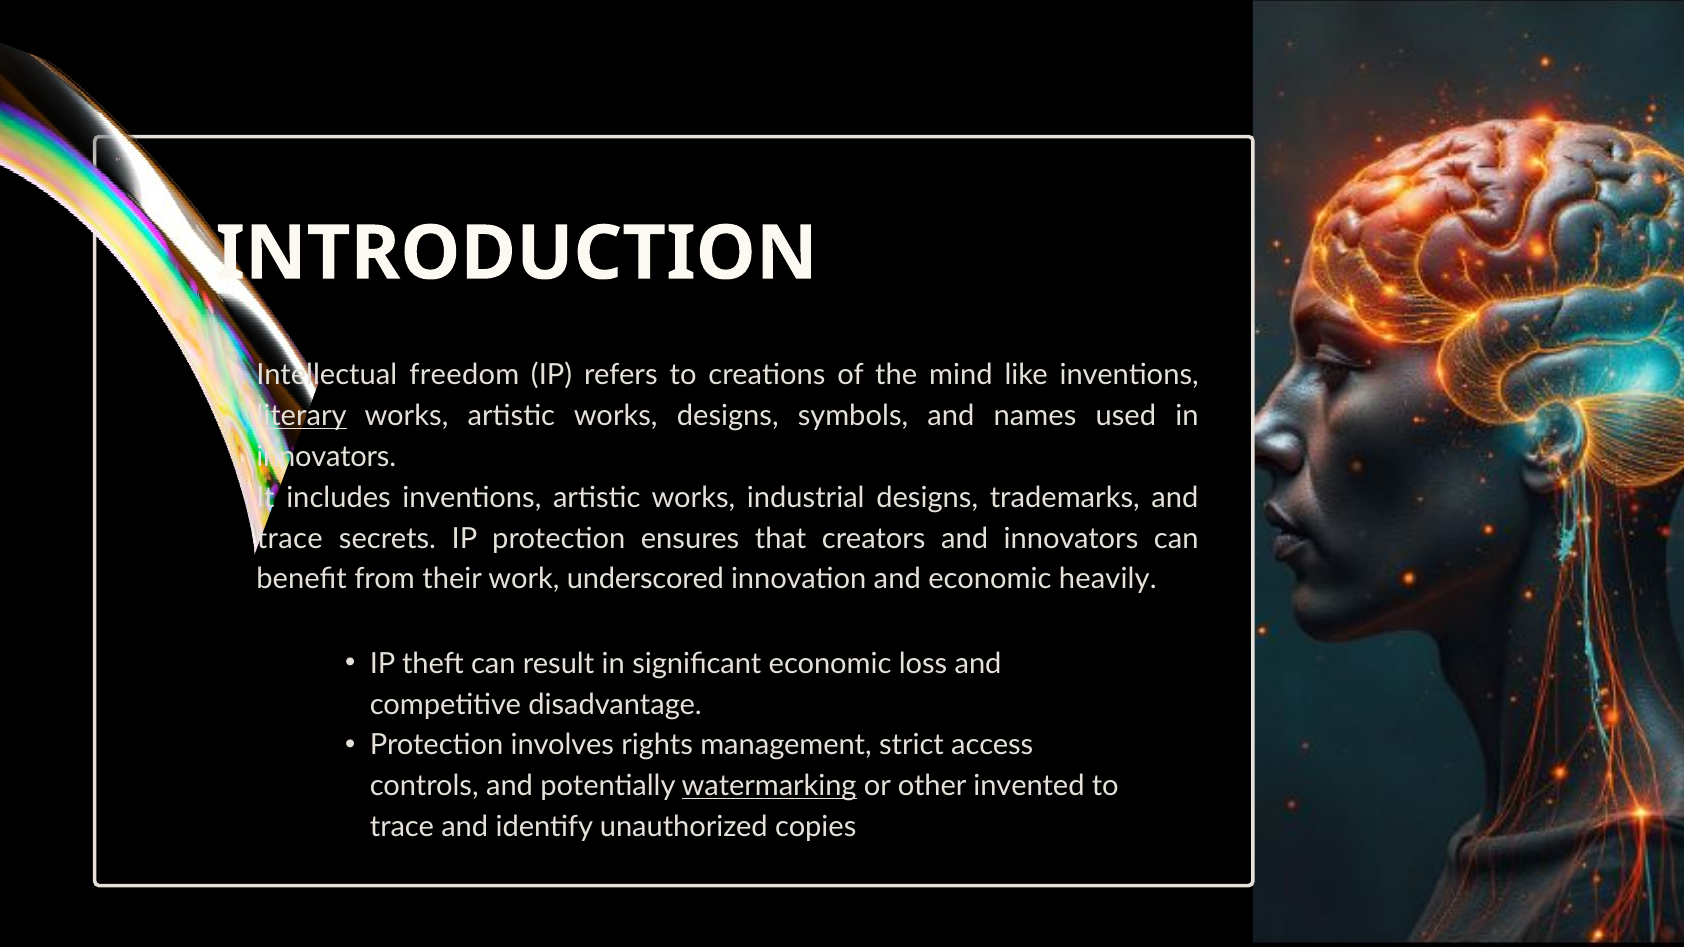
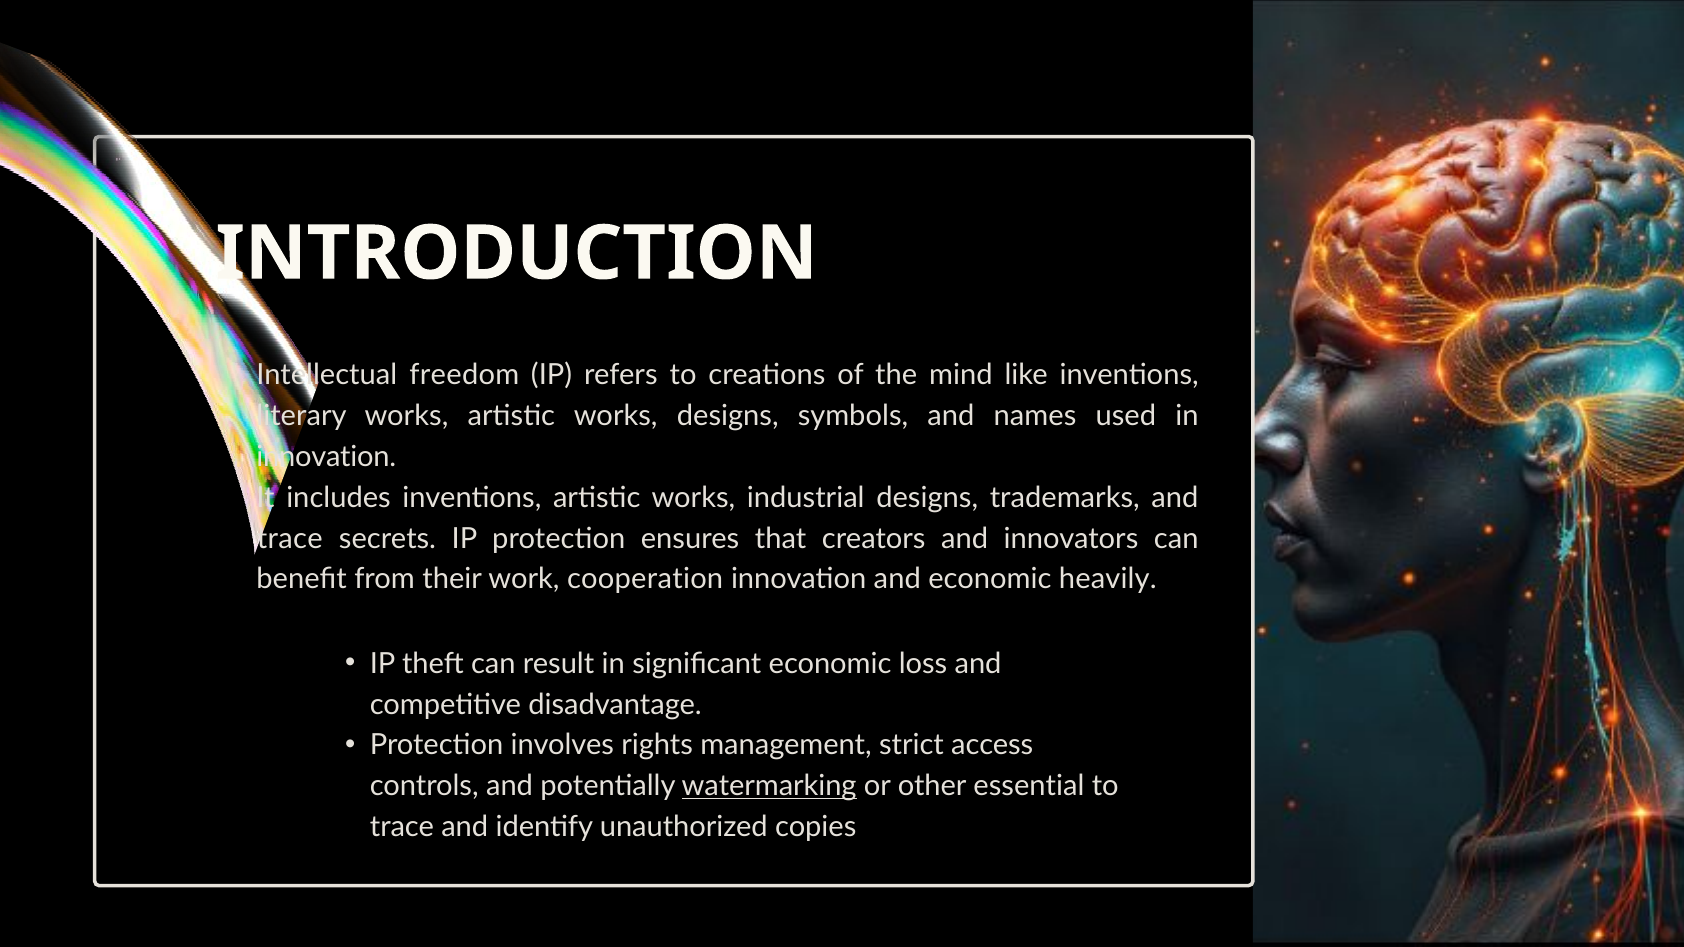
literary underline: present -> none
innovators at (326, 457): innovators -> innovation
underscored: underscored -> cooperation
invented: invented -> essential
